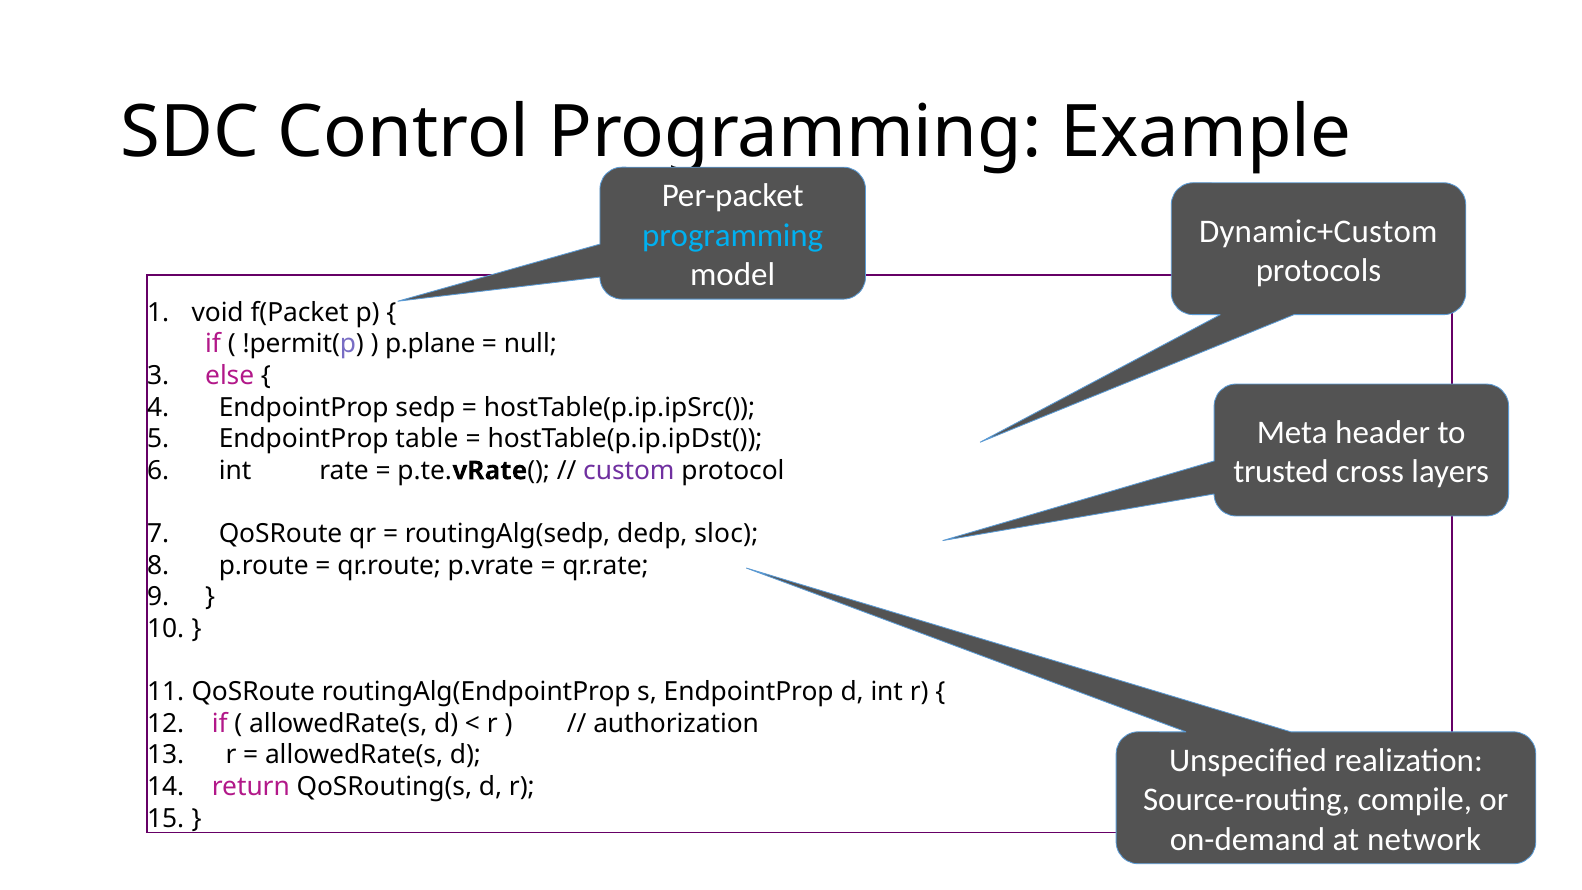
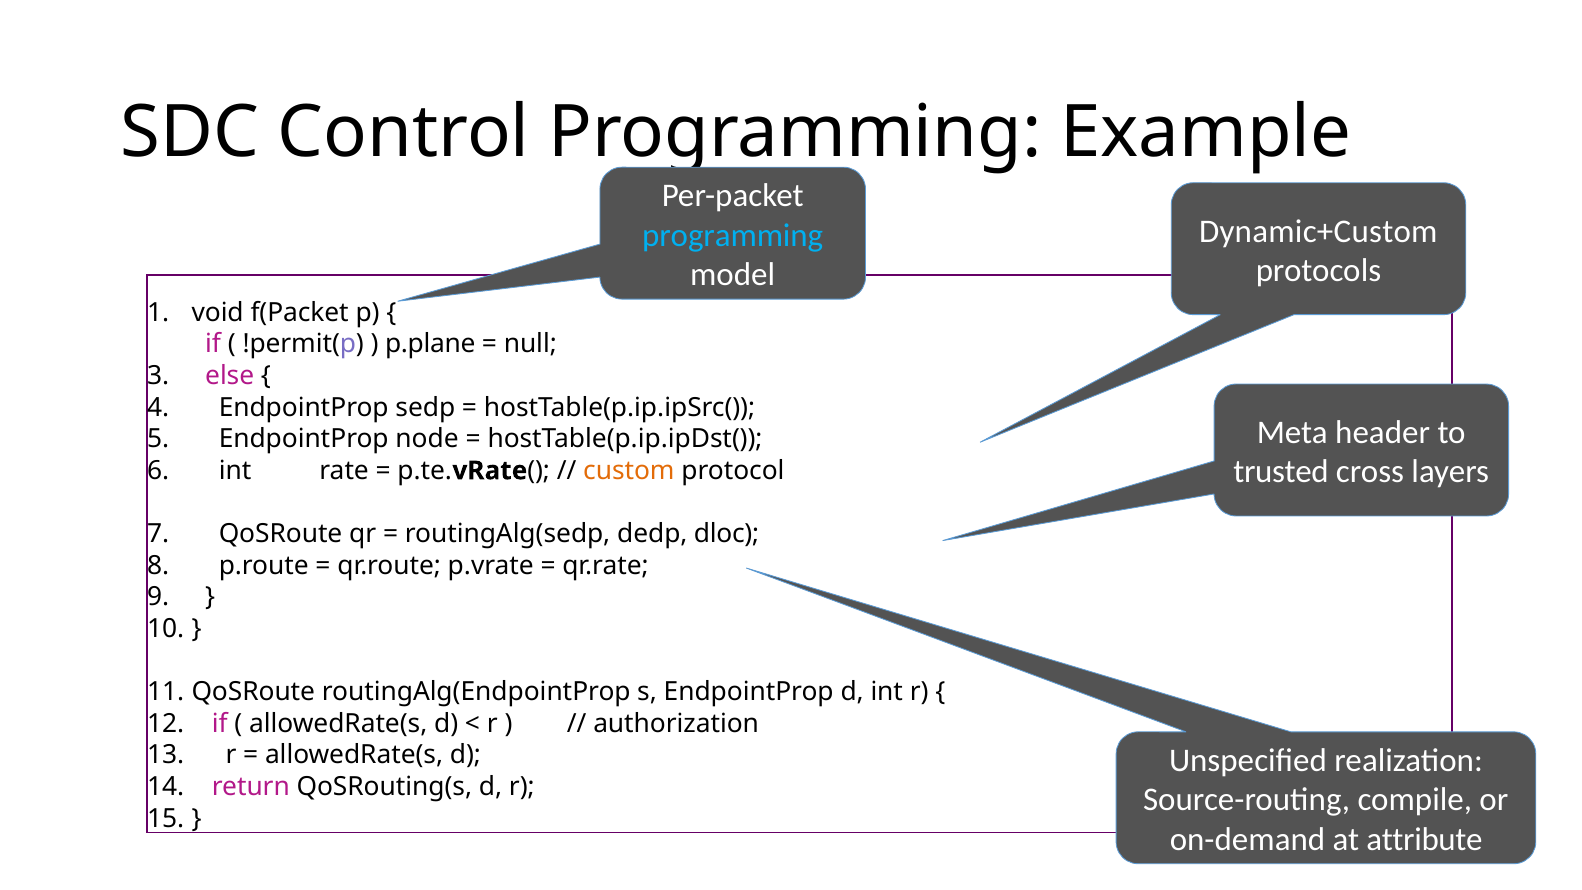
table: table -> node
custom colour: purple -> orange
sloc: sloc -> dloc
network: network -> attribute
